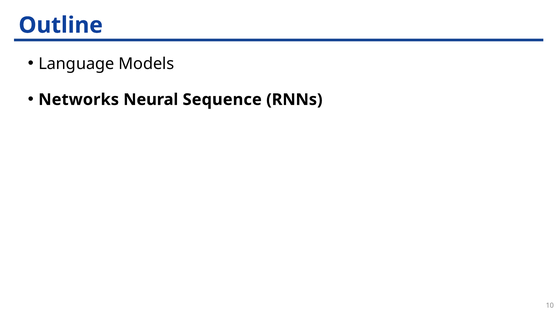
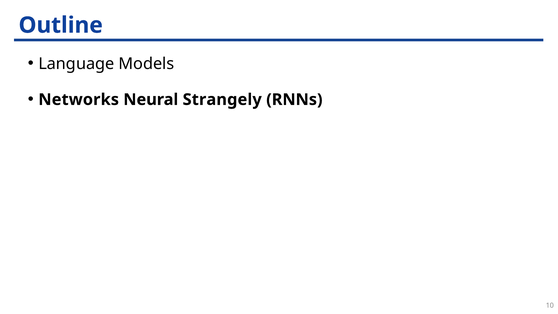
Sequence: Sequence -> Strangely
